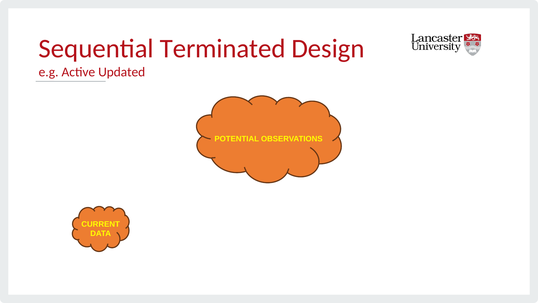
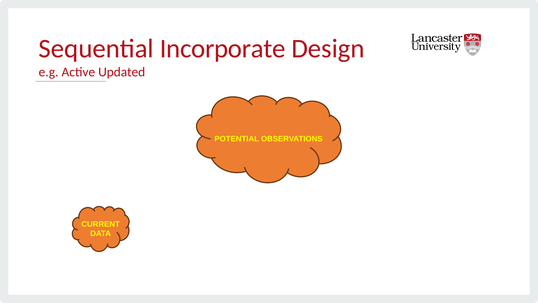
Terminated: Terminated -> Incorporate
